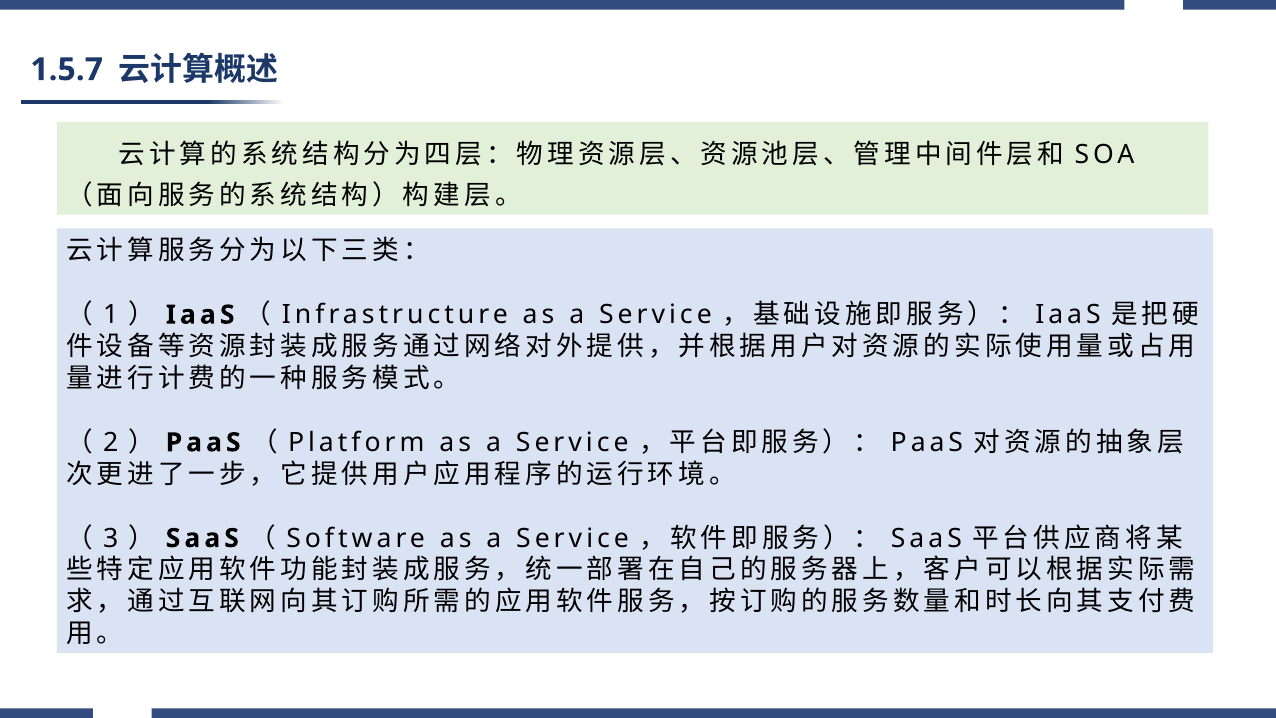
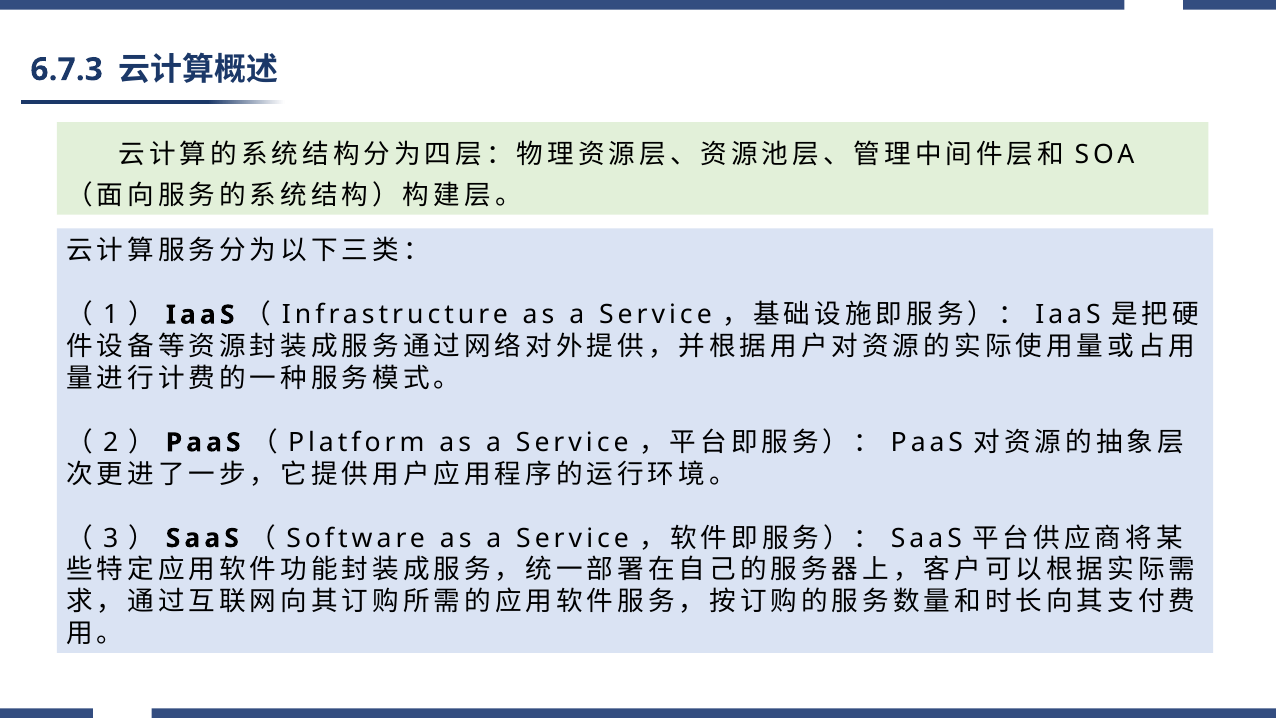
1.5.7: 1.5.7 -> 6.7.3
